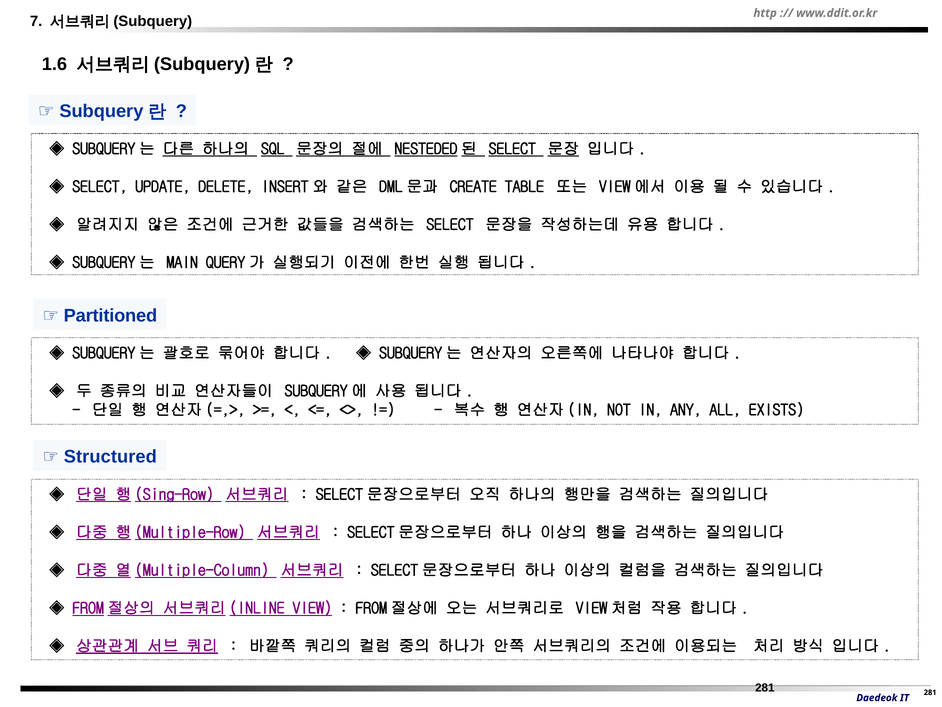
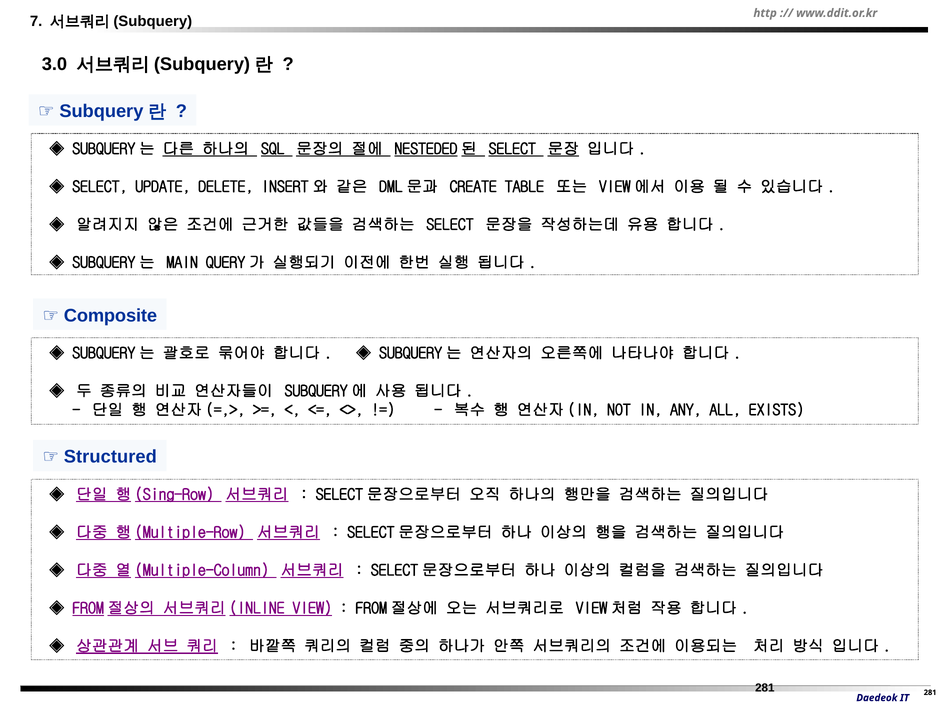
1.6: 1.6 -> 3.0
Partitioned: Partitioned -> Composite
